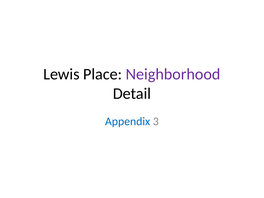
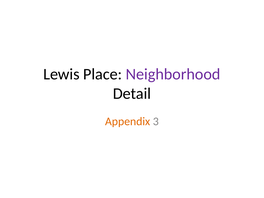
Appendix colour: blue -> orange
